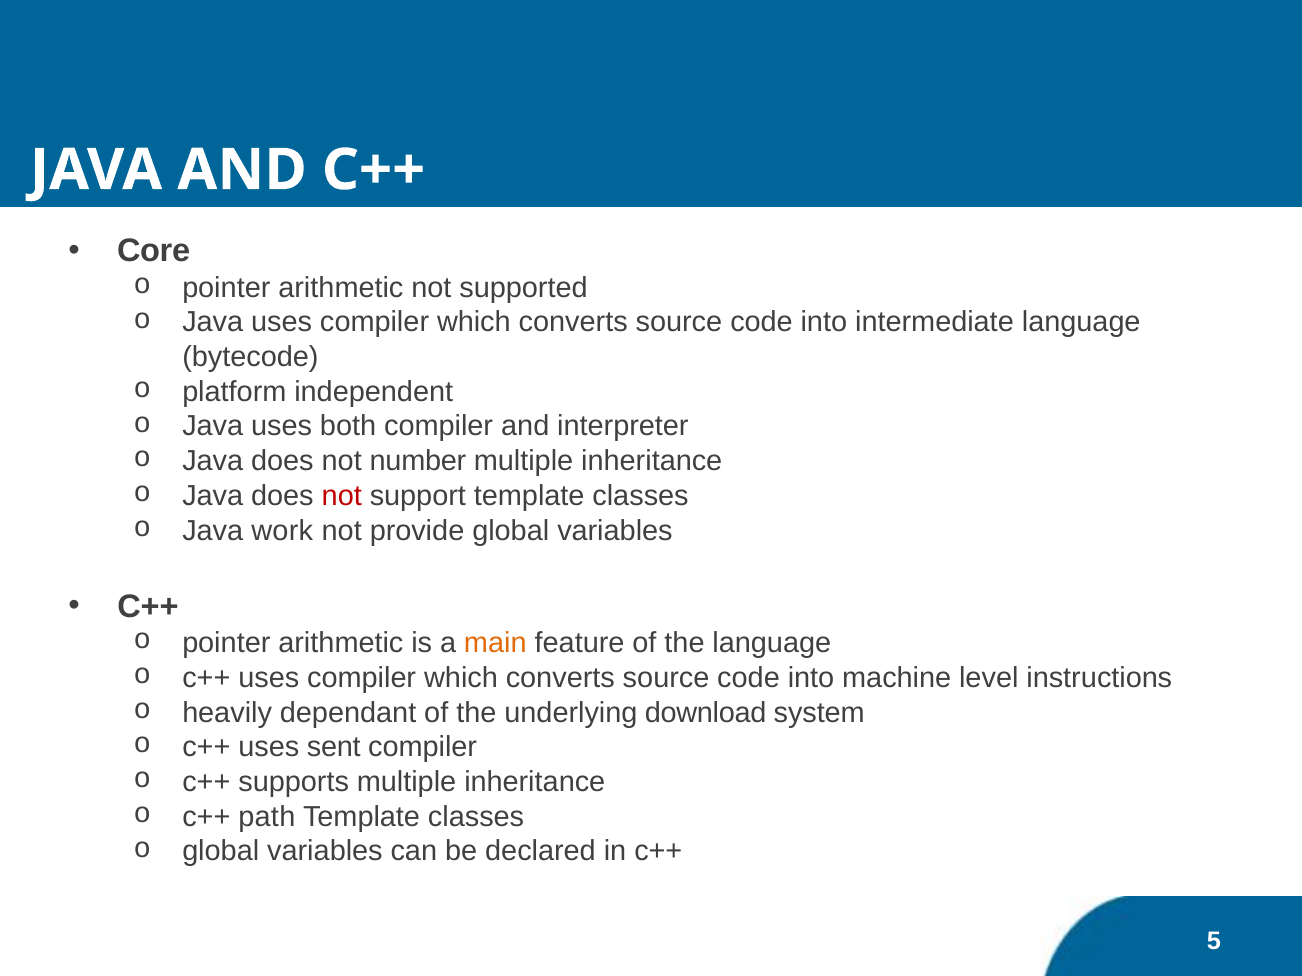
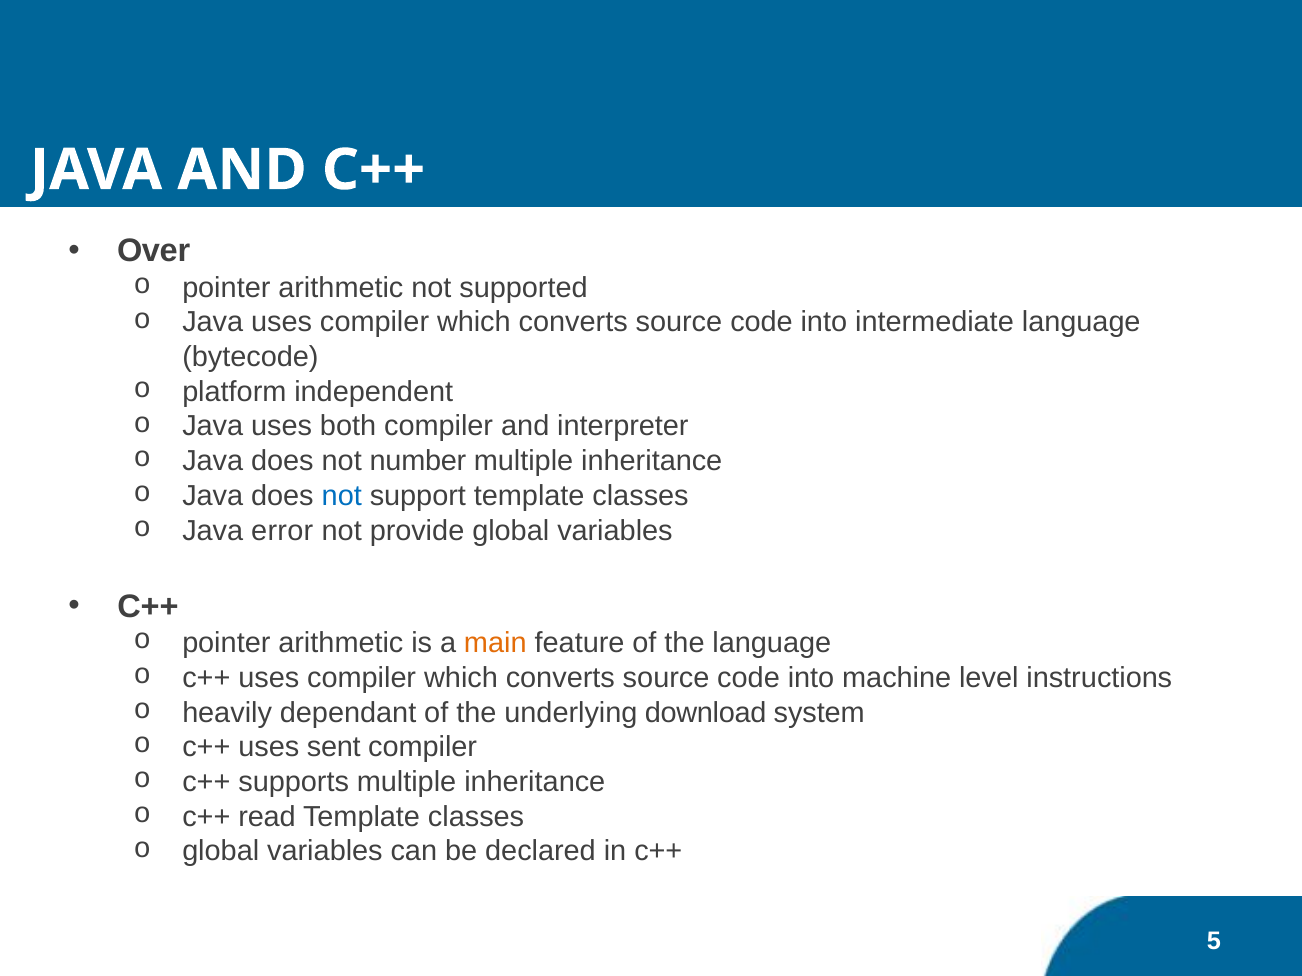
Core: Core -> Over
not at (342, 496) colour: red -> blue
work: work -> error
path: path -> read
